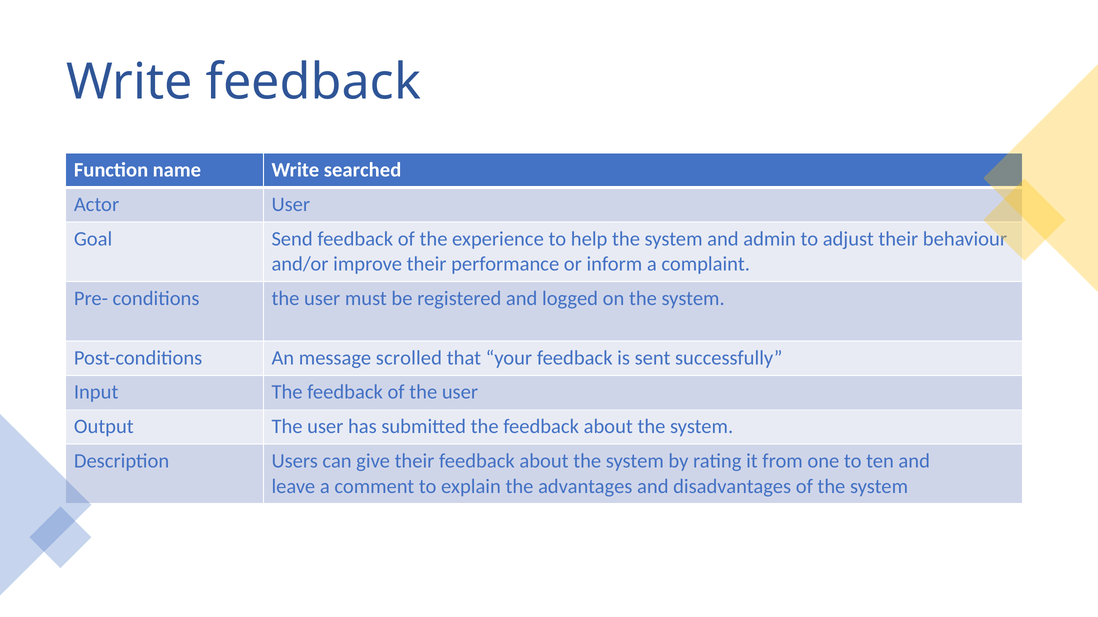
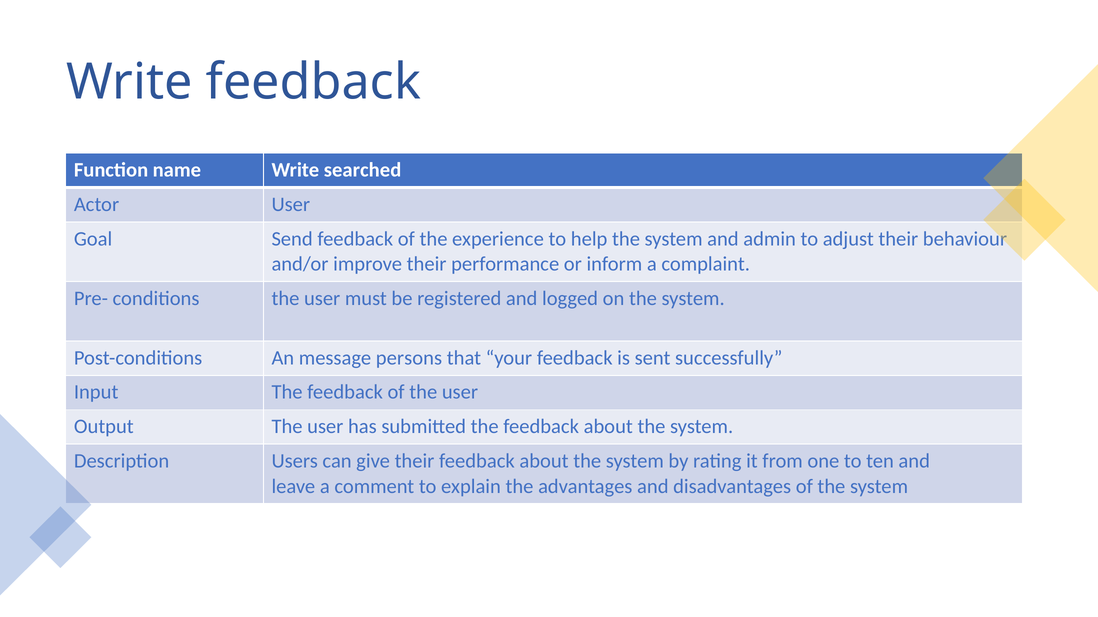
scrolled: scrolled -> persons
